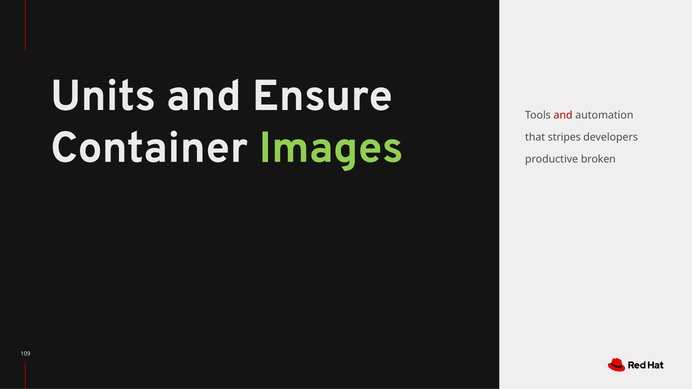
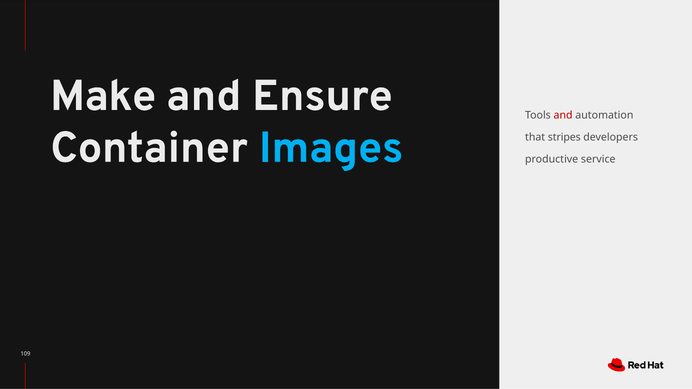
Units: Units -> Make
Images colour: light green -> light blue
broken: broken -> service
